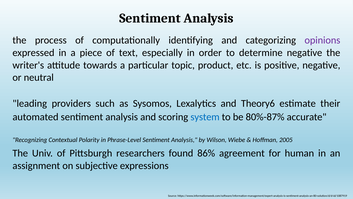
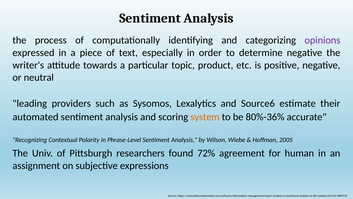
Theory6: Theory6 -> Source6
system colour: blue -> orange
80%-87%: 80%-87% -> 80%-36%
86%: 86% -> 72%
